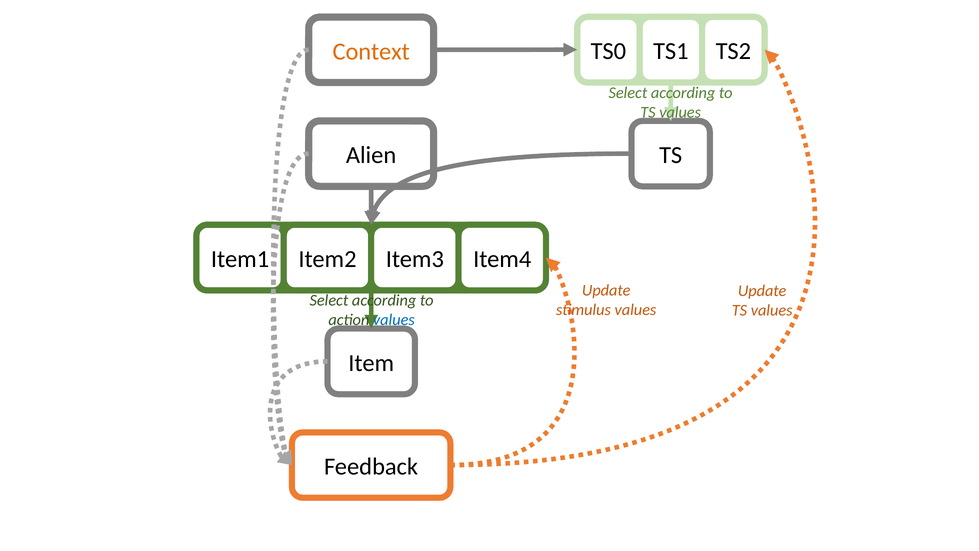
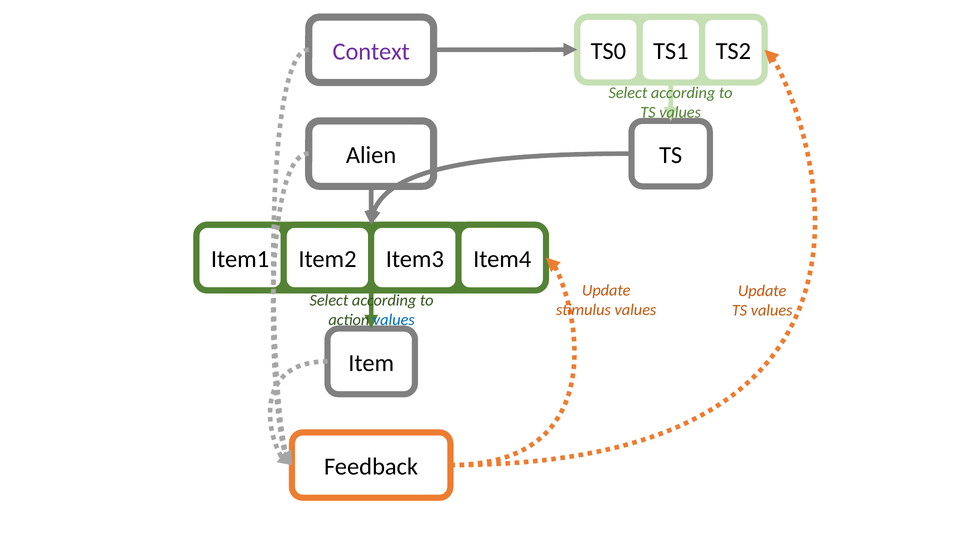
Context colour: orange -> purple
